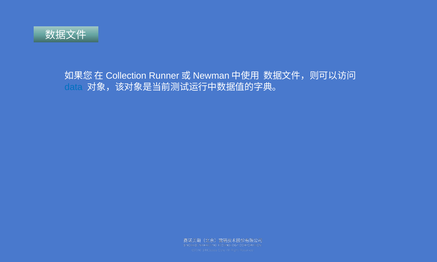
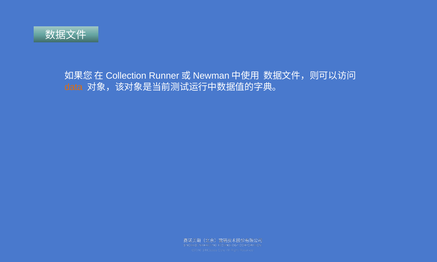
data colour: blue -> orange
